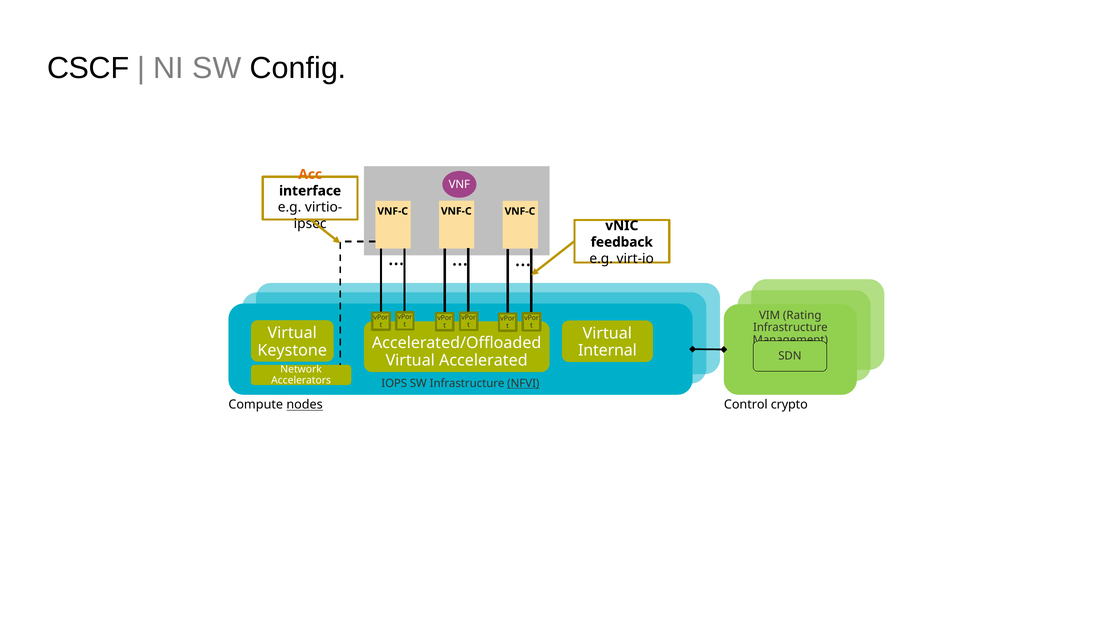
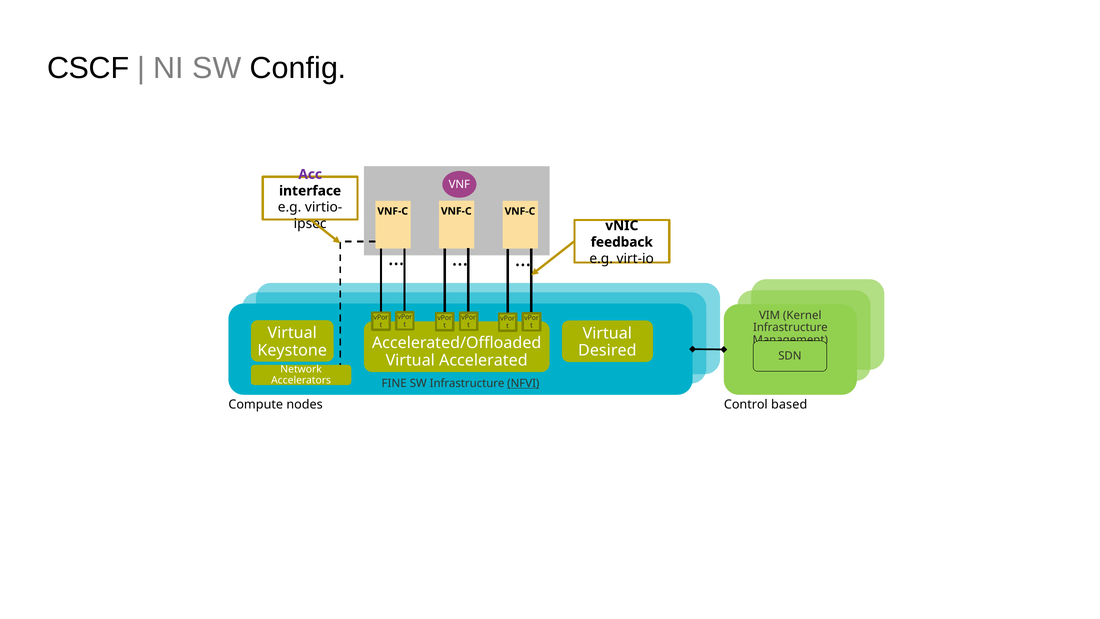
Acc colour: orange -> purple
Rating: Rating -> Kernel
Internal: Internal -> Desired
IOPS: IOPS -> FINE
crypto: crypto -> based
nodes underline: present -> none
